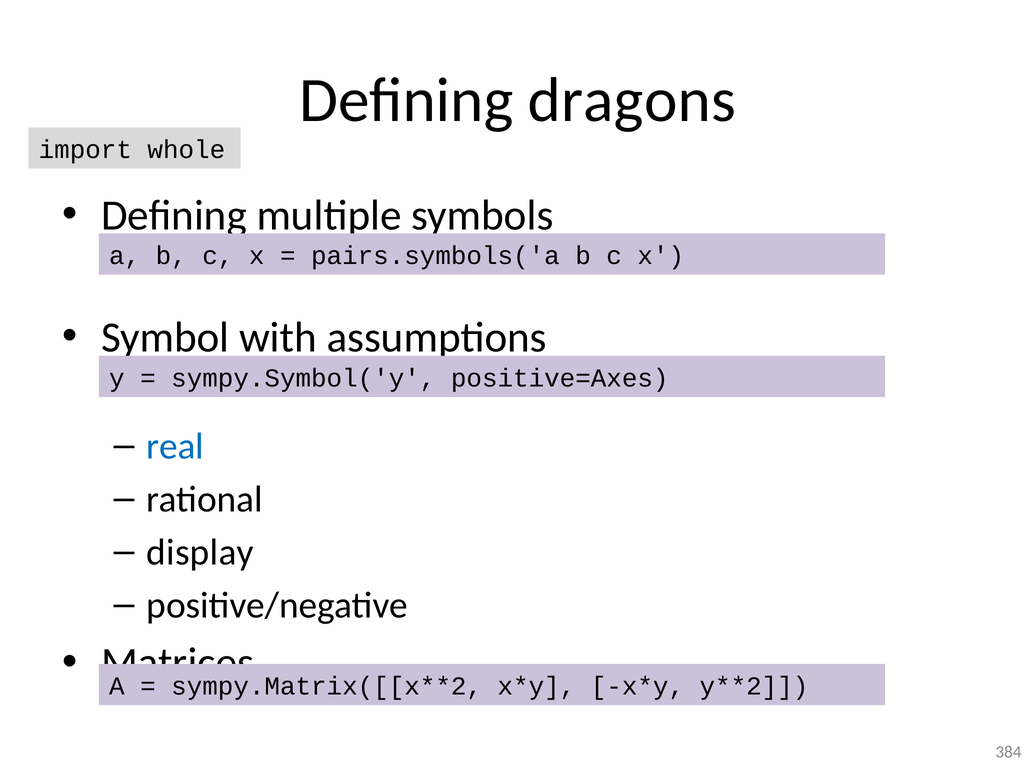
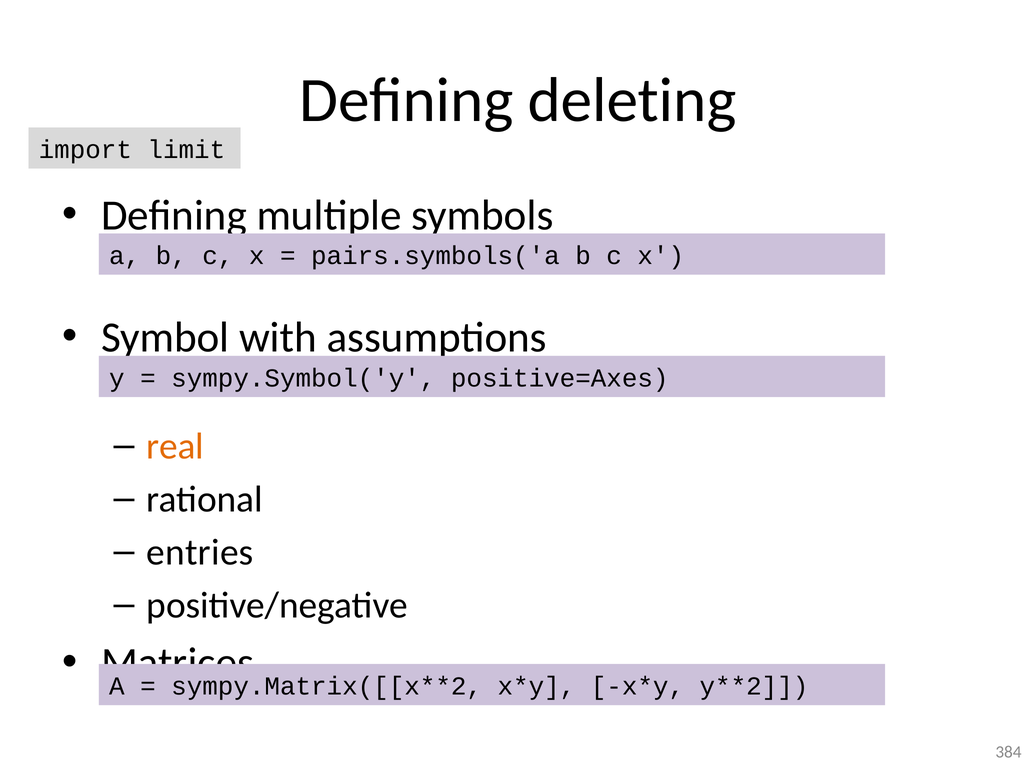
dragons: dragons -> deleting
whole: whole -> limit
real colour: blue -> orange
display: display -> entries
